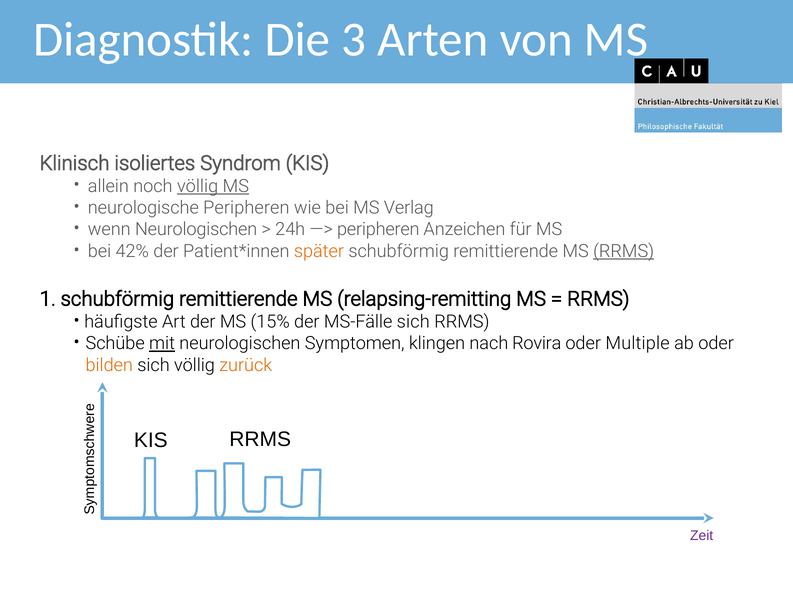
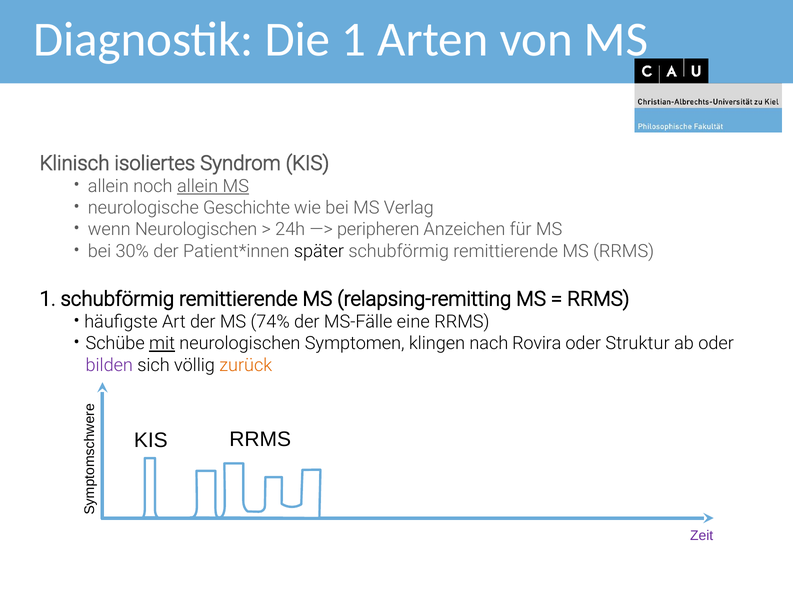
Die 3: 3 -> 1
noch völlig: völlig -> allein
neurologische Peripheren: Peripheren -> Geschichte
42%: 42% -> 30%
später colour: orange -> black
RRMS at (624, 251) underline: present -> none
15%: 15% -> 74%
MS-Fälle sich: sich -> eine
Multiple: Multiple -> Struktur
bilden colour: orange -> purple
